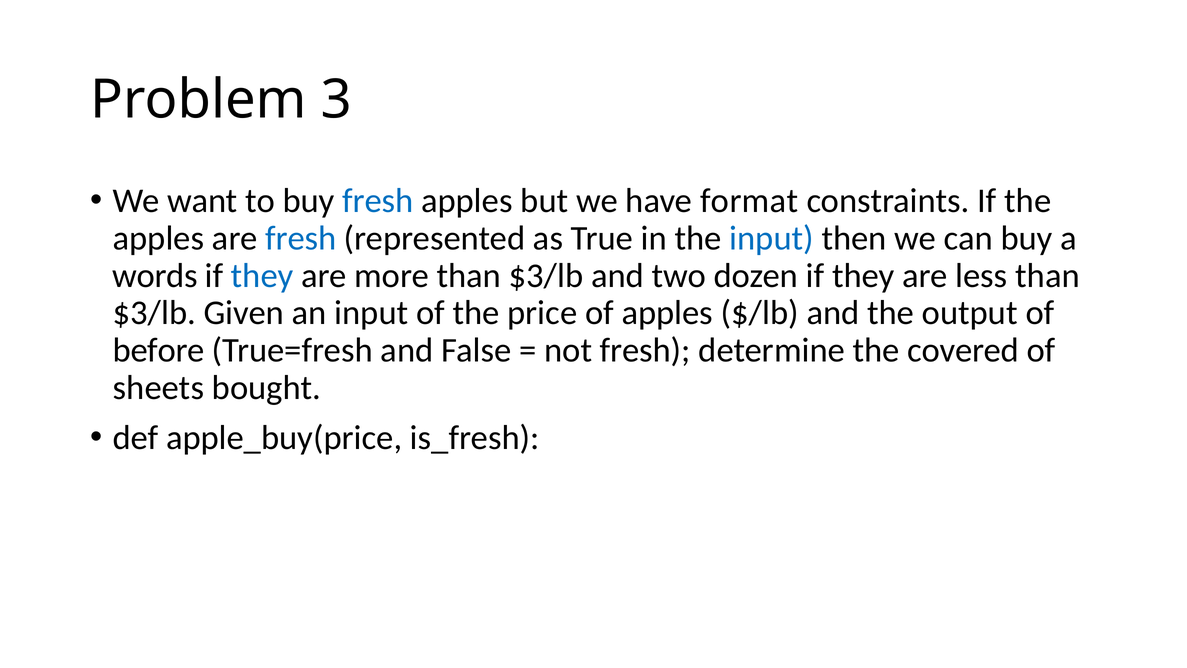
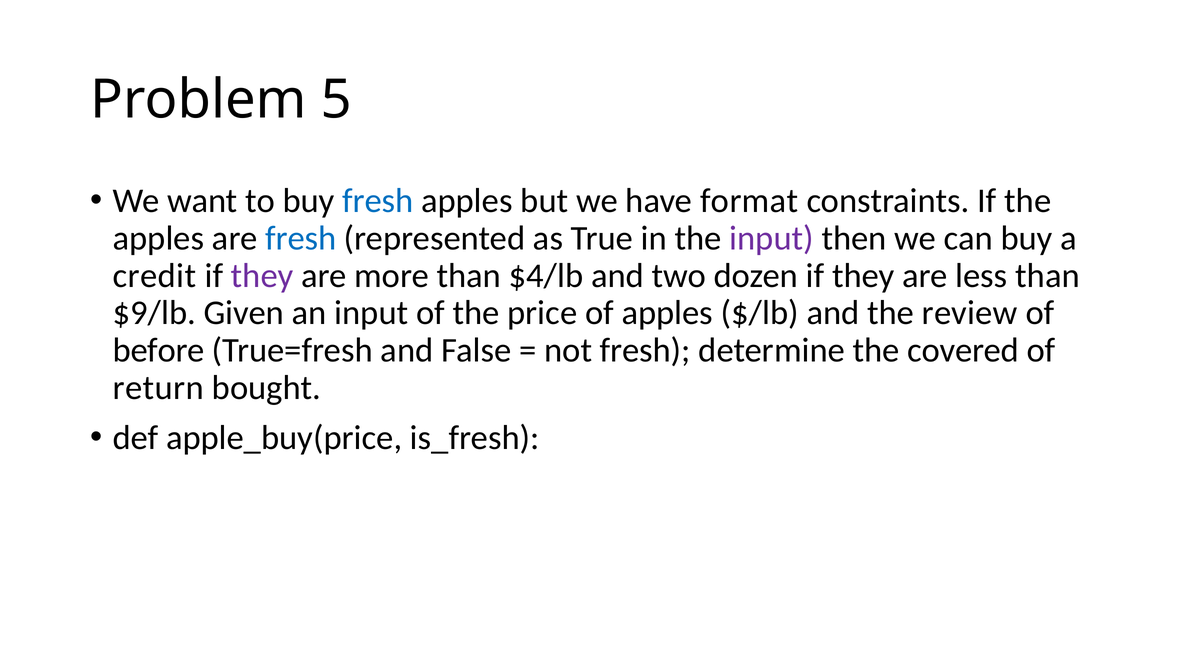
3: 3 -> 5
input at (772, 238) colour: blue -> purple
words: words -> credit
they at (262, 275) colour: blue -> purple
more than $3/lb: $3/lb -> $4/lb
$3/lb at (154, 313): $3/lb -> $9/lb
output: output -> review
sheets: sheets -> return
